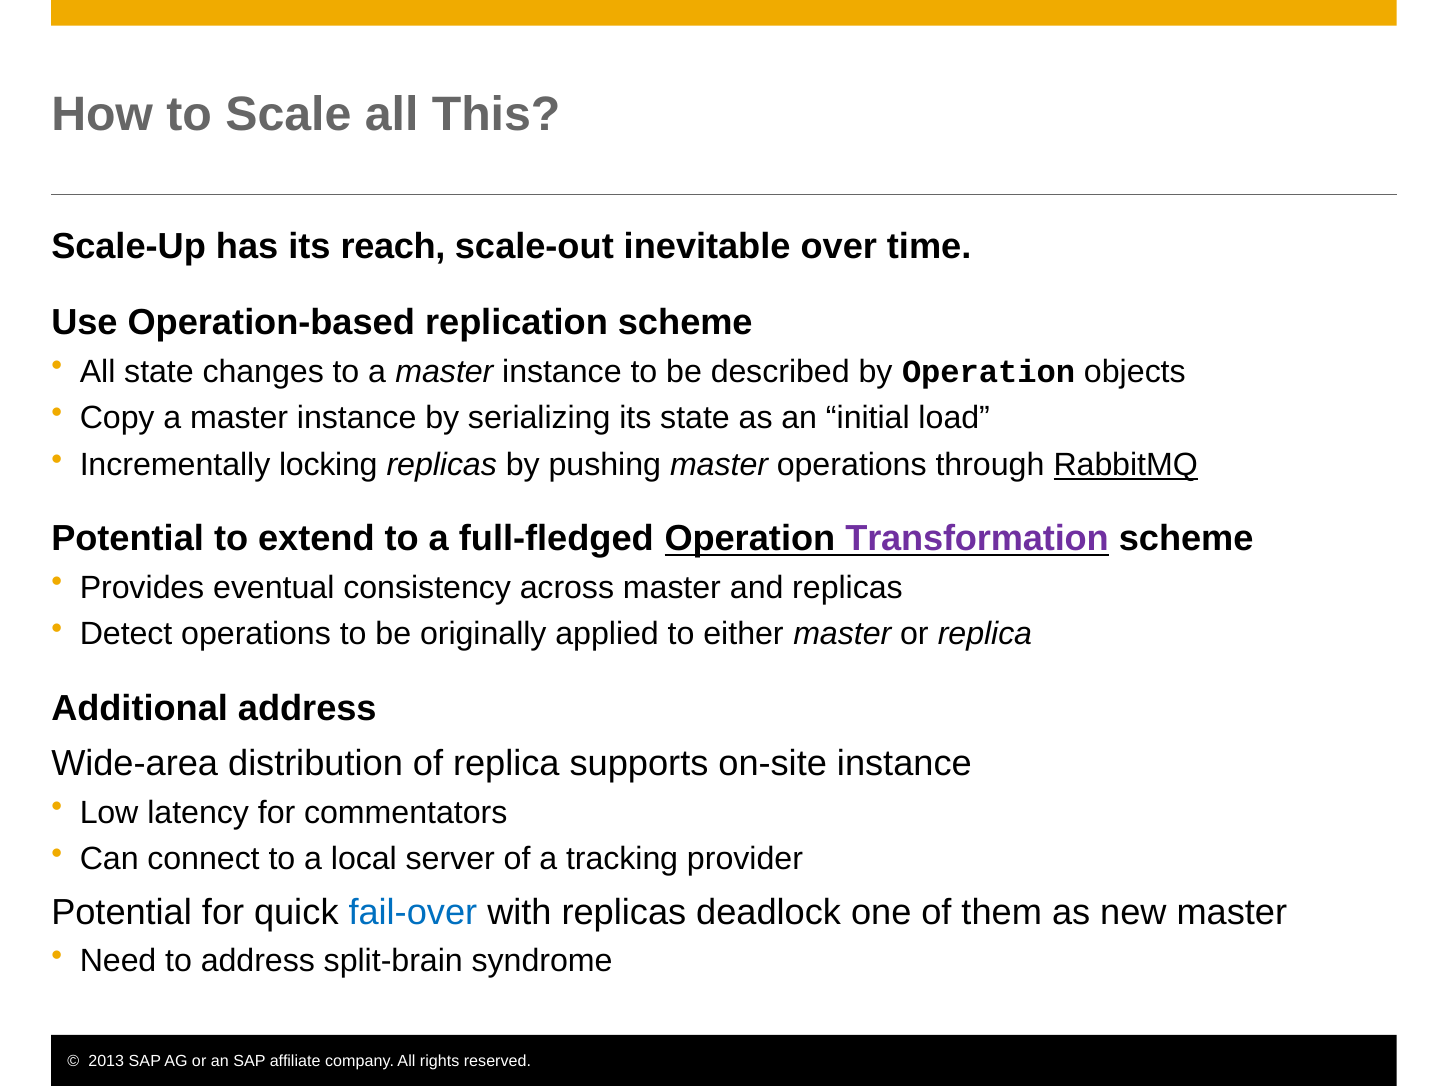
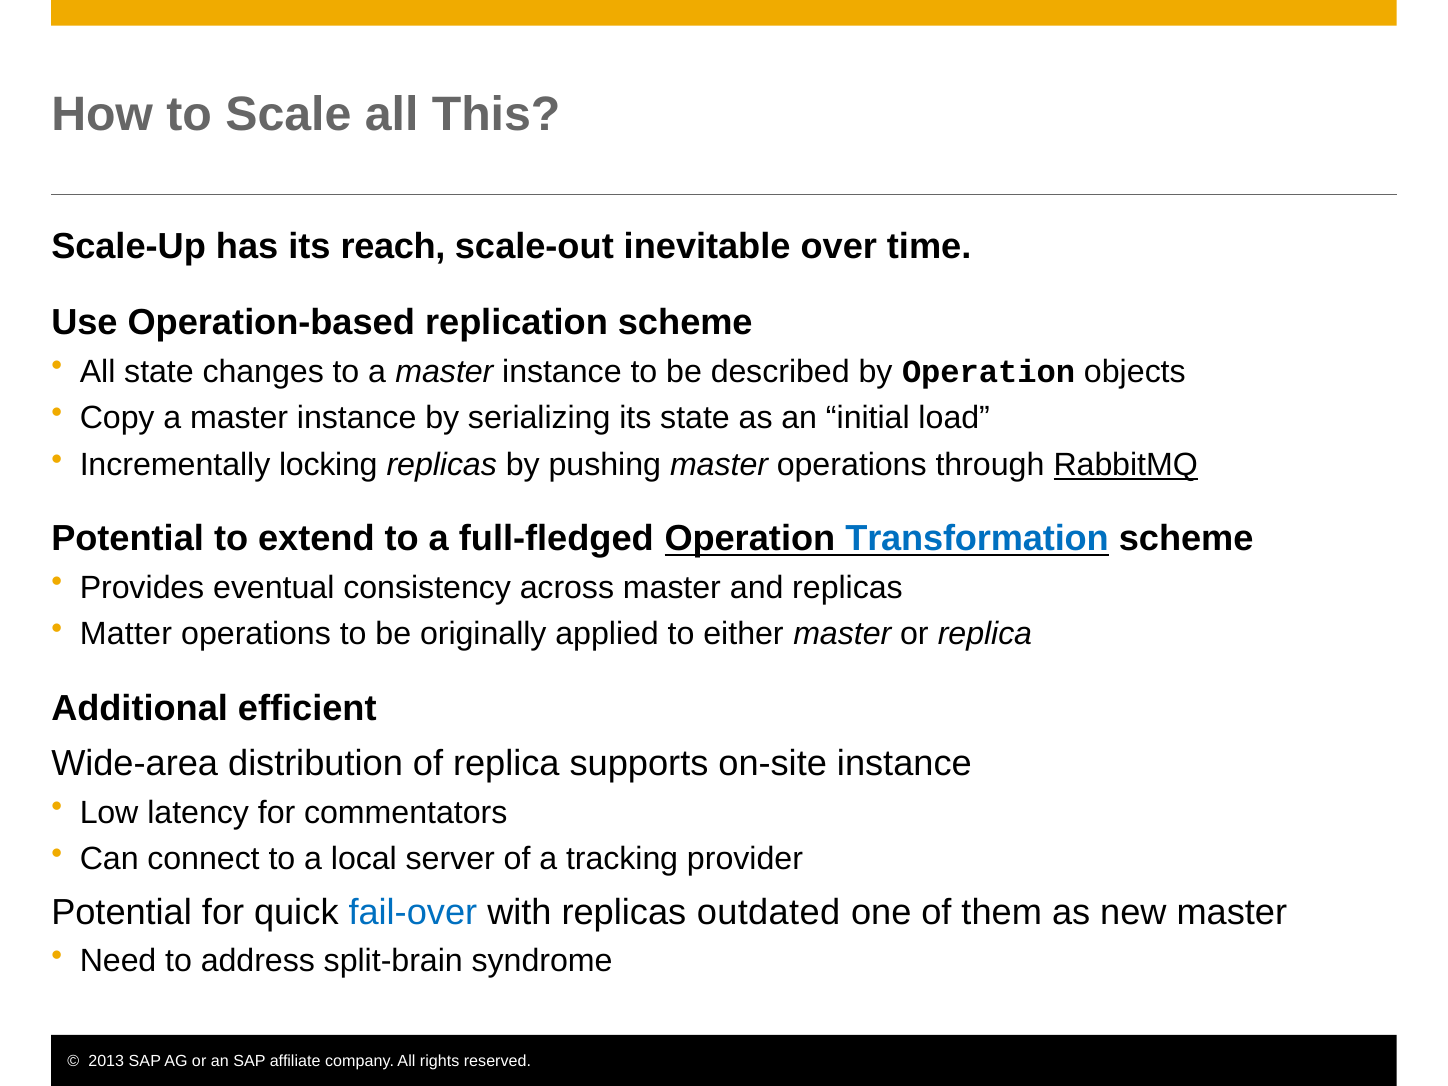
Transformation colour: purple -> blue
Detect: Detect -> Matter
Additional address: address -> efficient
deadlock: deadlock -> outdated
